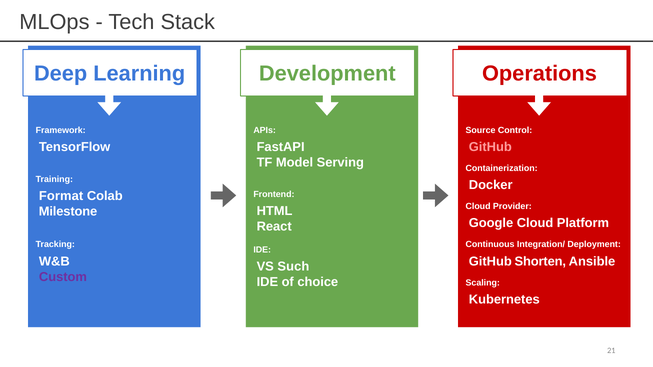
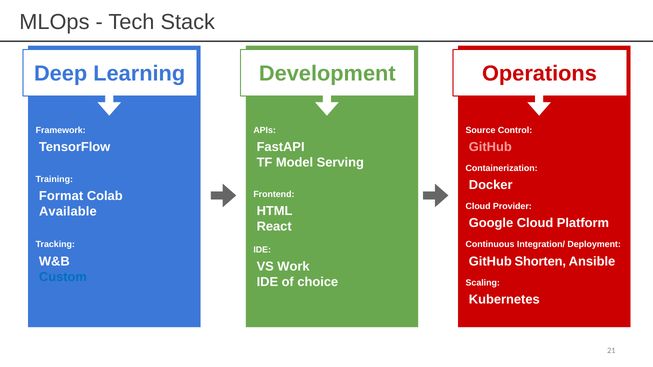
Milestone: Milestone -> Available
Such: Such -> Work
Custom colour: purple -> blue
